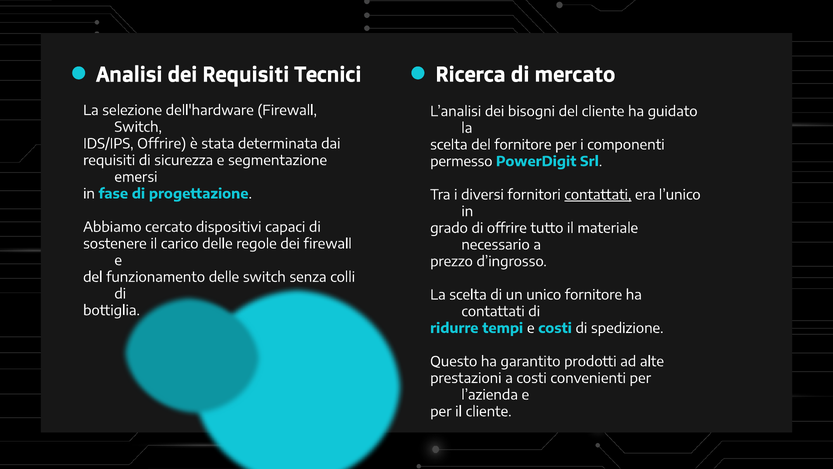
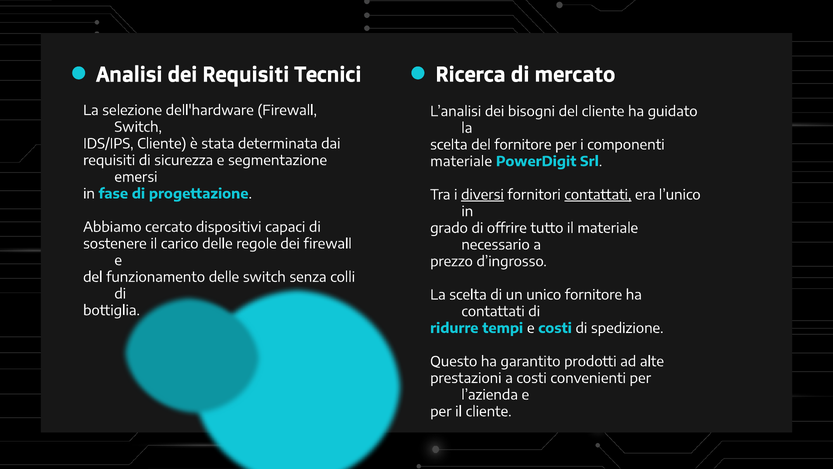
IDS/IPS Offrire: Offrire -> Cliente
permesso at (461, 161): permesso -> materiale
diversi underline: none -> present
